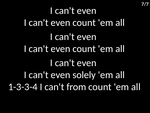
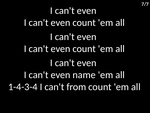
solely: solely -> name
1-3-3-4: 1-3-3-4 -> 1-4-3-4
